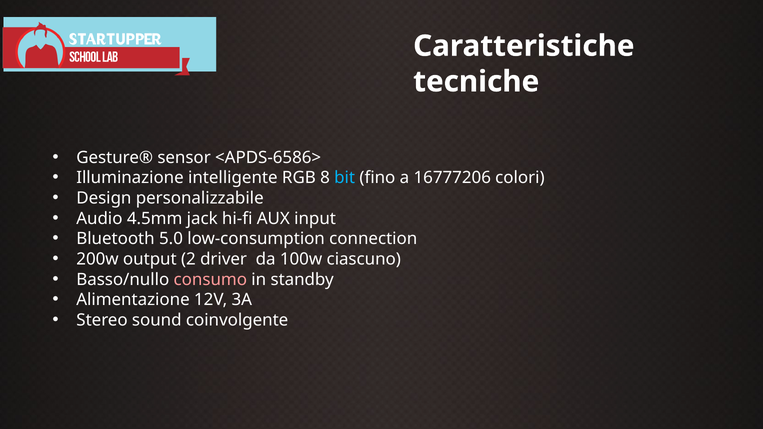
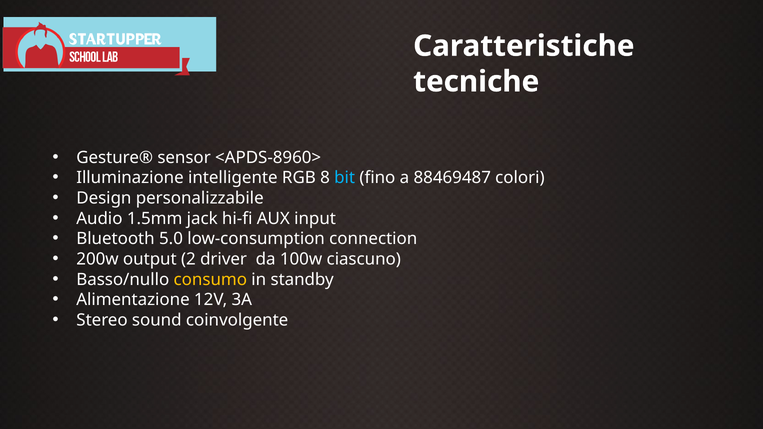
<APDS-6586>: <APDS-6586> -> <APDS-8960>
16777206: 16777206 -> 88469487
4.5mm: 4.5mm -> 1.5mm
consumo colour: pink -> yellow
